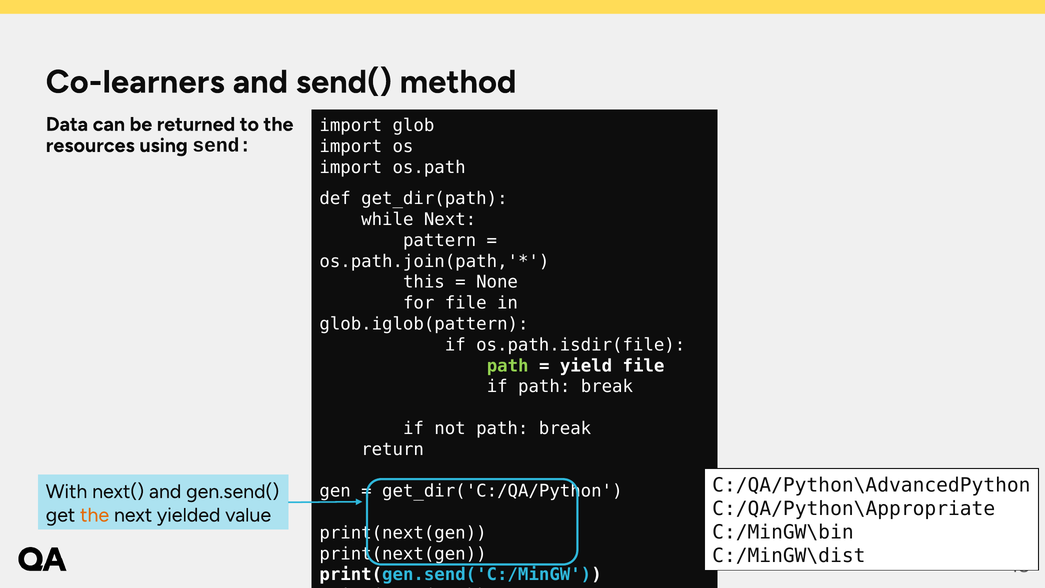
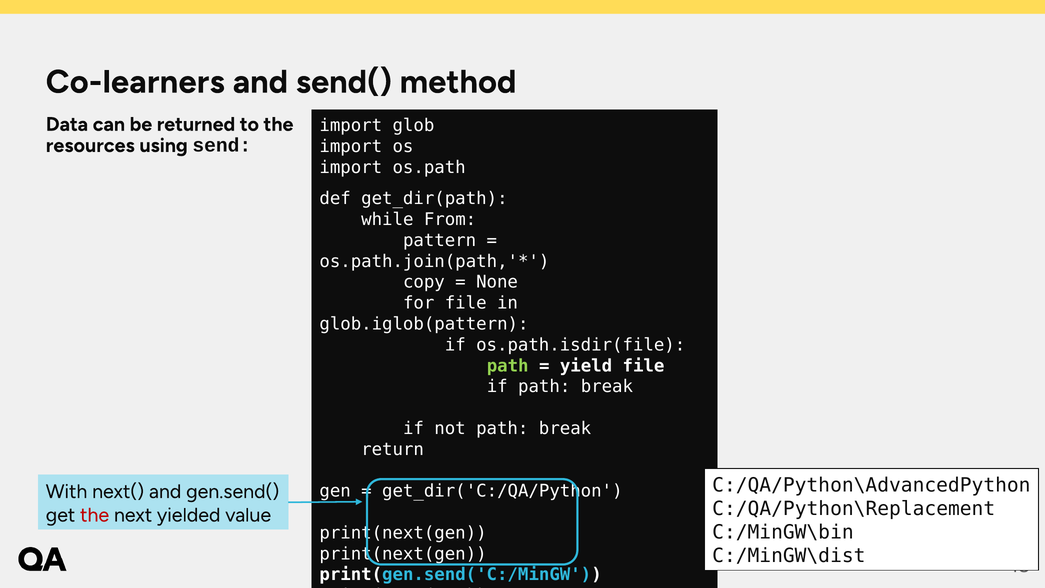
while Next: Next -> From
this: this -> copy
C:/QA/Python\Appropriate: C:/QA/Python\Appropriate -> C:/QA/Python\Replacement
the at (95, 515) colour: orange -> red
